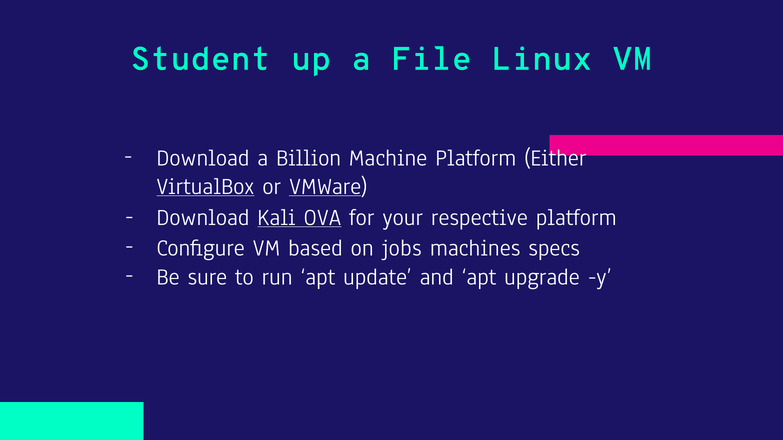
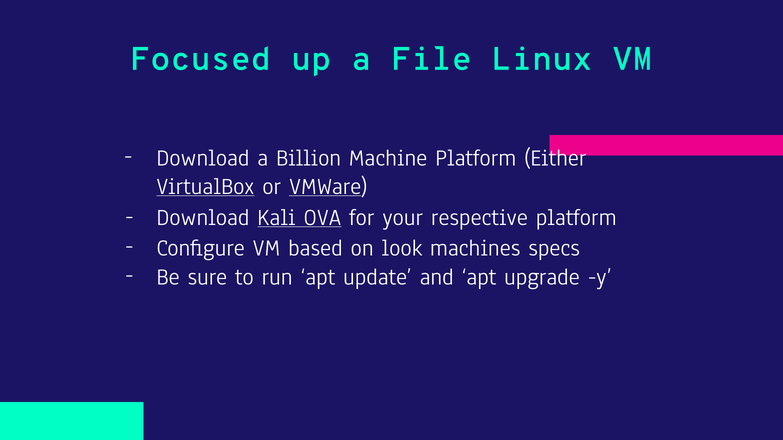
Student: Student -> Focused
jobs: jobs -> look
